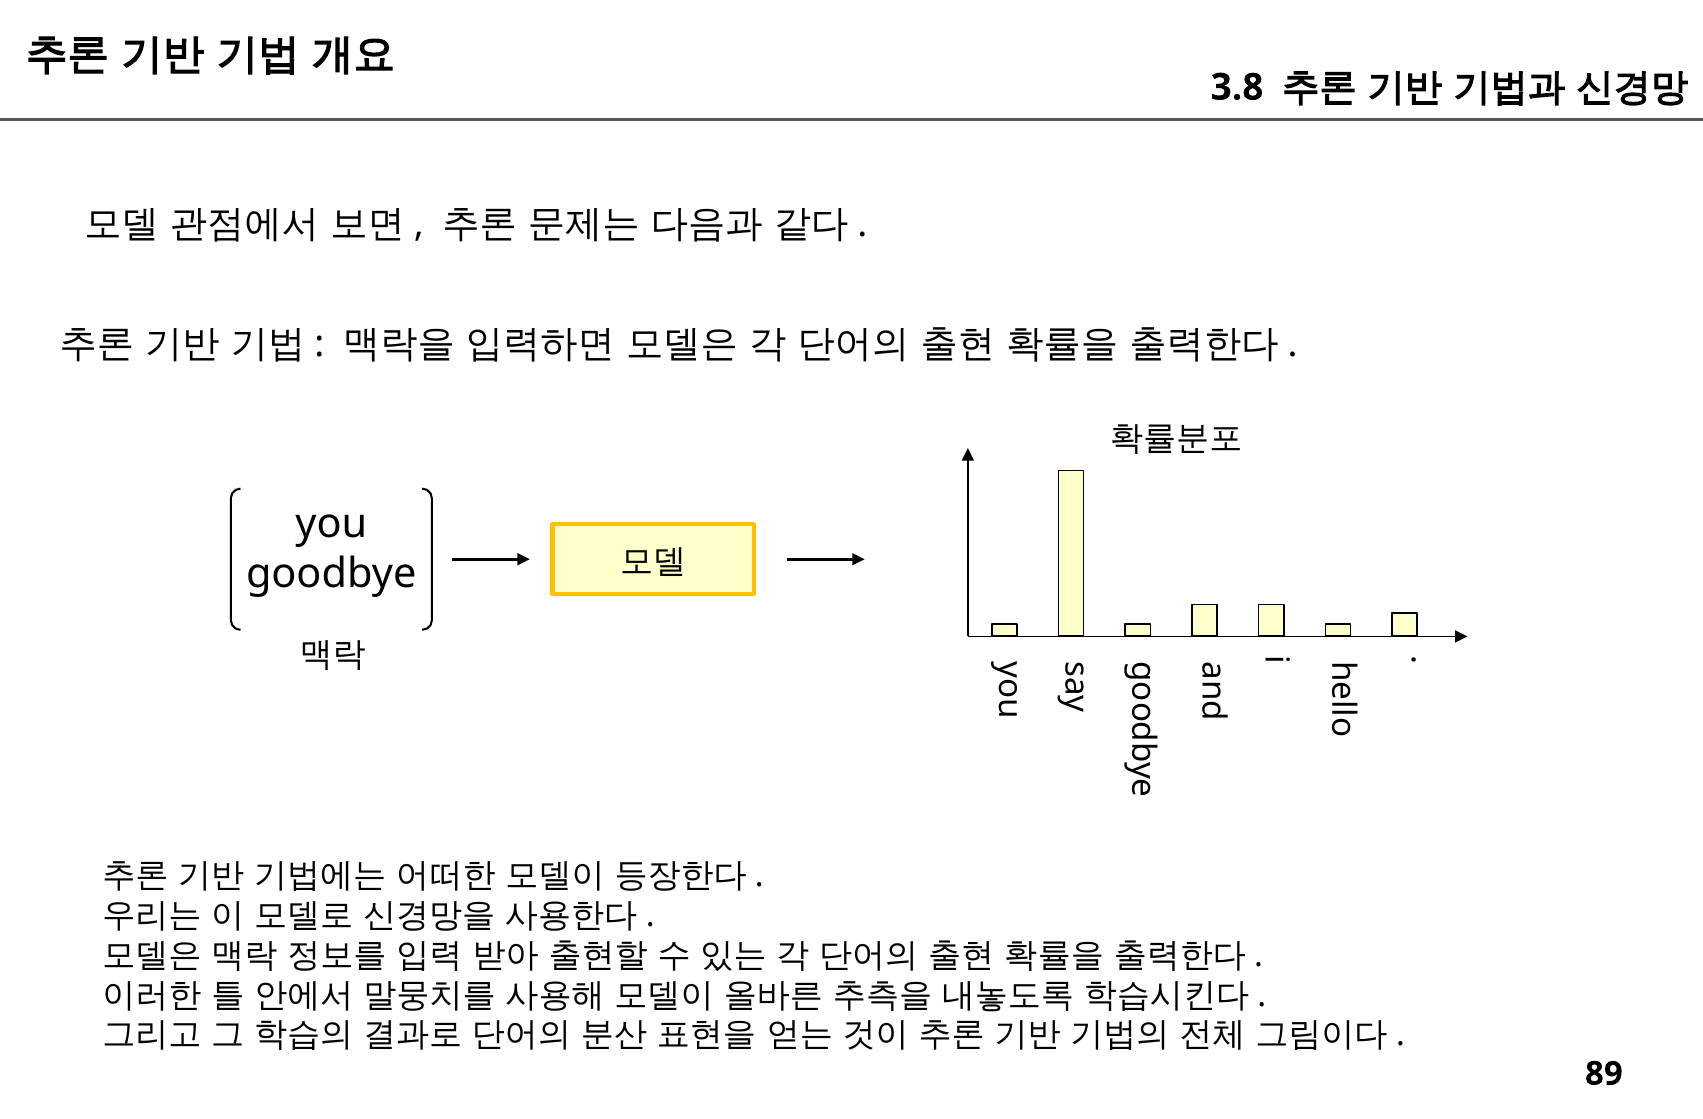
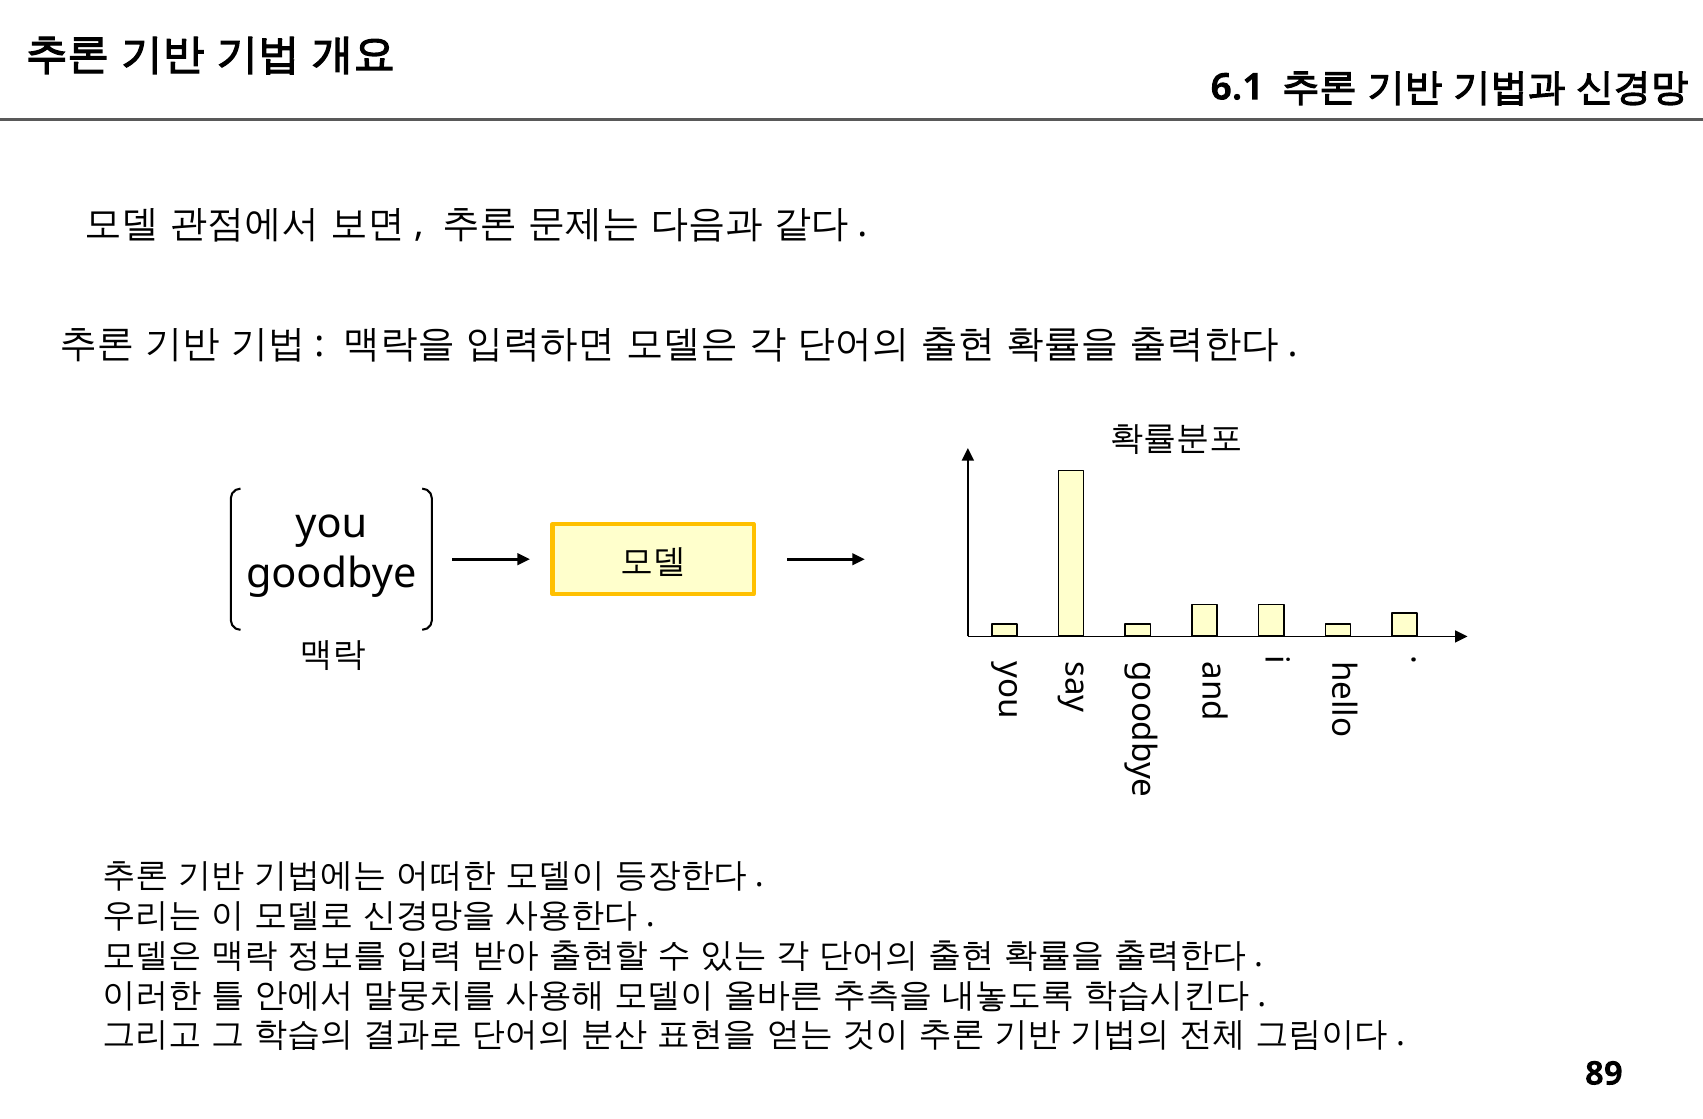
3.8: 3.8 -> 6.1
